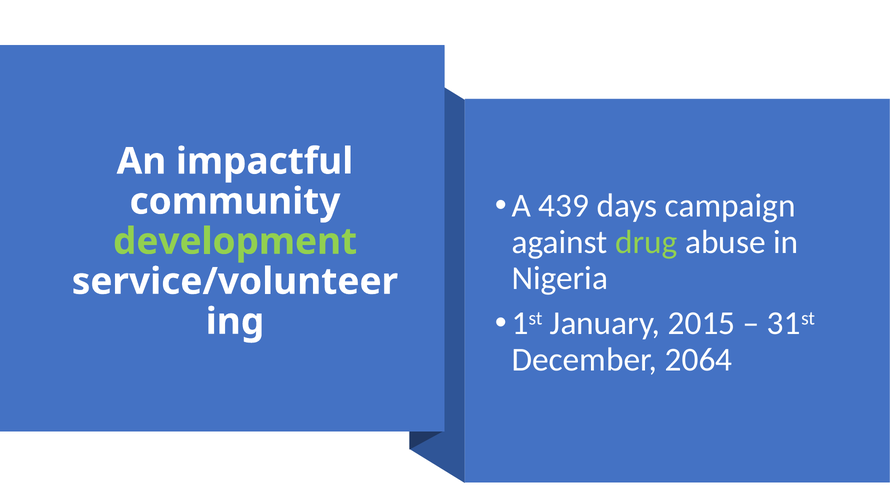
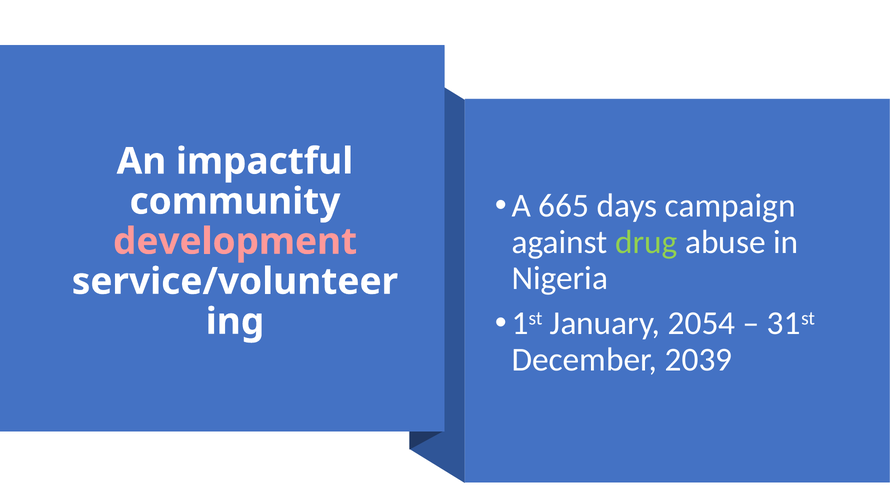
439: 439 -> 665
development colour: light green -> pink
2015: 2015 -> 2054
2064: 2064 -> 2039
